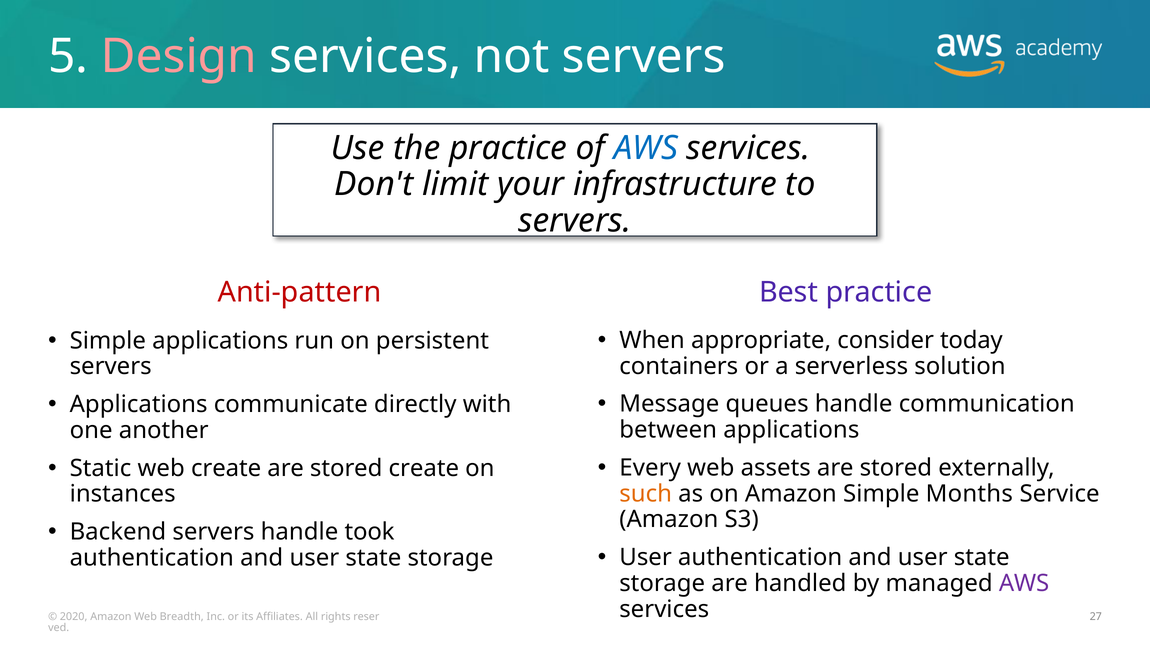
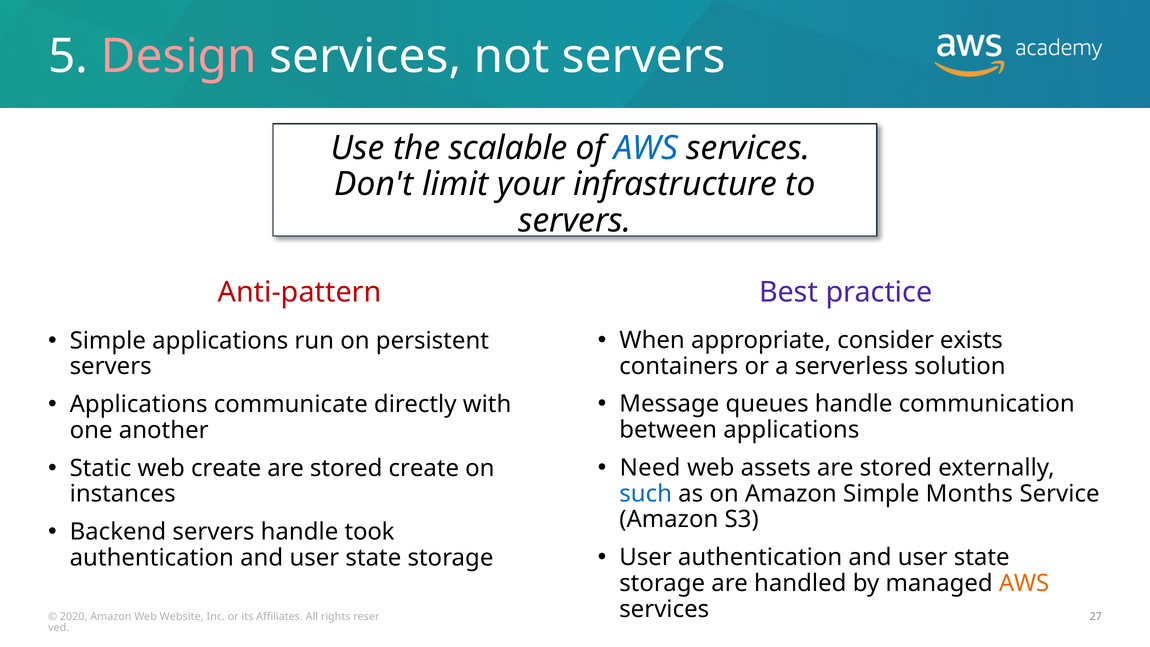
the practice: practice -> scalable
today: today -> exists
Every: Every -> Need
such colour: orange -> blue
AWS at (1024, 583) colour: purple -> orange
Breadth: Breadth -> Website
